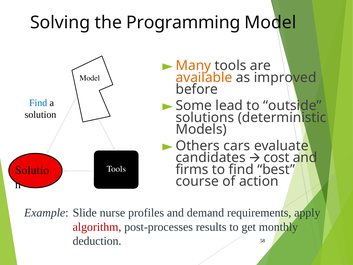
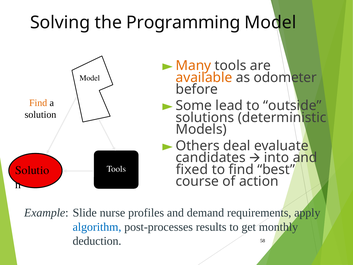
improved: improved -> odometer
Find at (38, 103) colour: blue -> orange
cars: cars -> deal
cost: cost -> into
firms: firms -> fixed
algorithm colour: red -> blue
